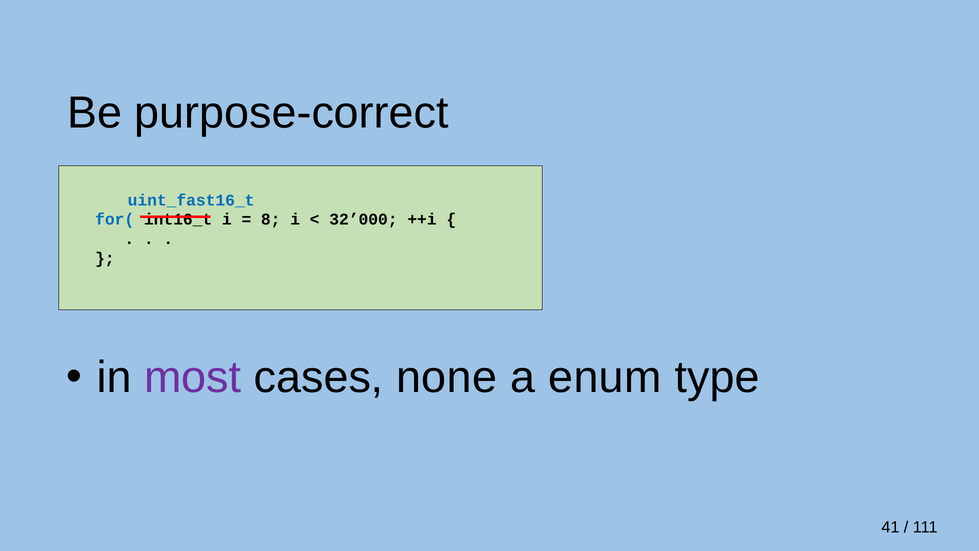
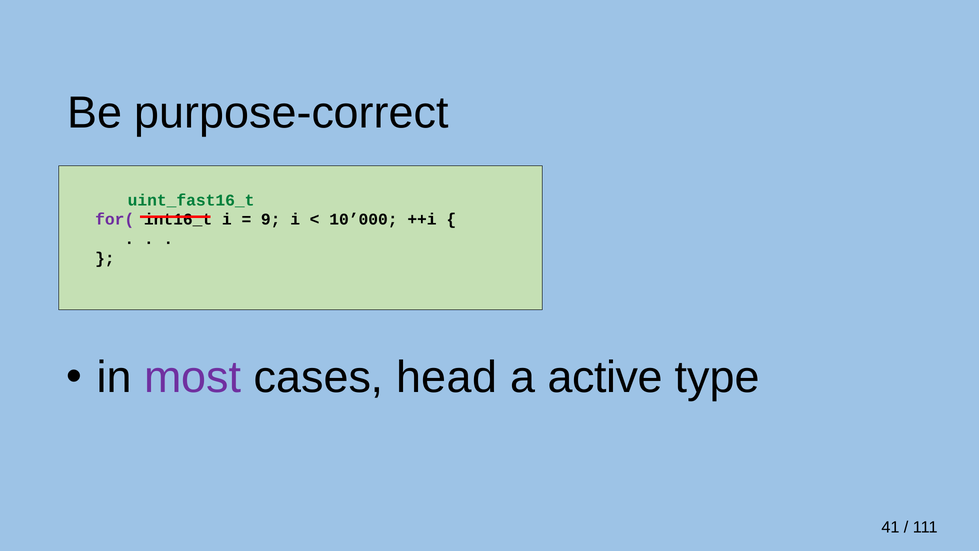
uint_fast16_t colour: blue -> green
for( colour: blue -> purple
8: 8 -> 9
32’000: 32’000 -> 10’000
none: none -> head
enum: enum -> active
